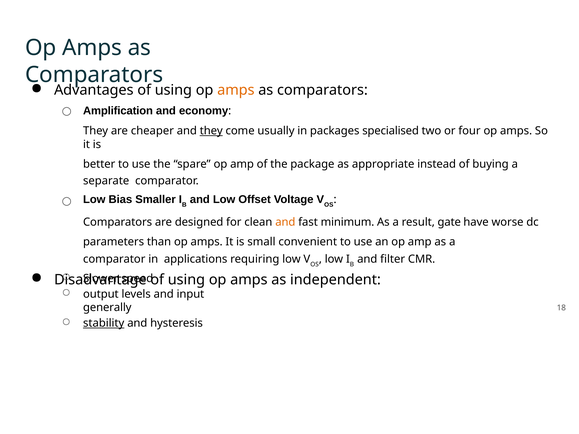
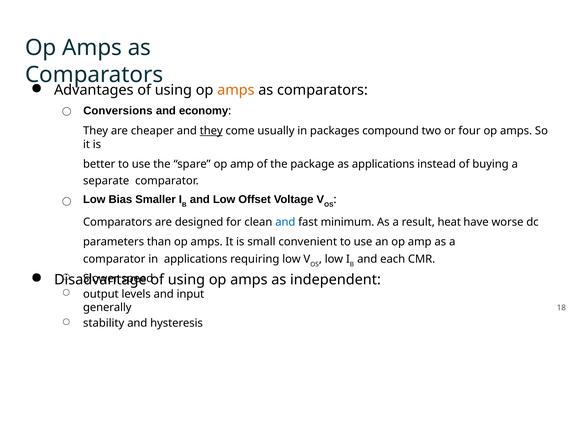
Amplification: Amplification -> Conversions
specialised: specialised -> compound
as appropriate: appropriate -> applications
and at (285, 222) colour: orange -> blue
gate: gate -> heat
filter: filter -> each
stability underline: present -> none
